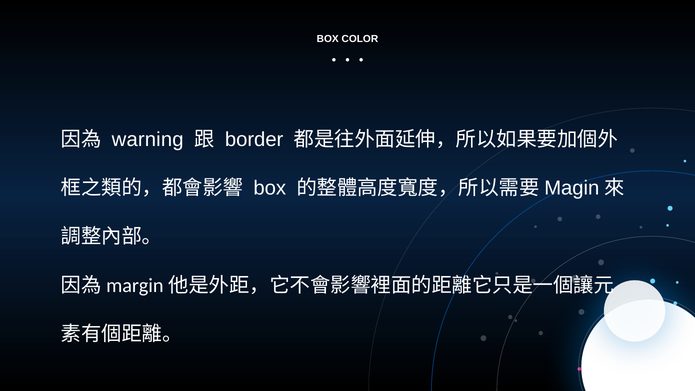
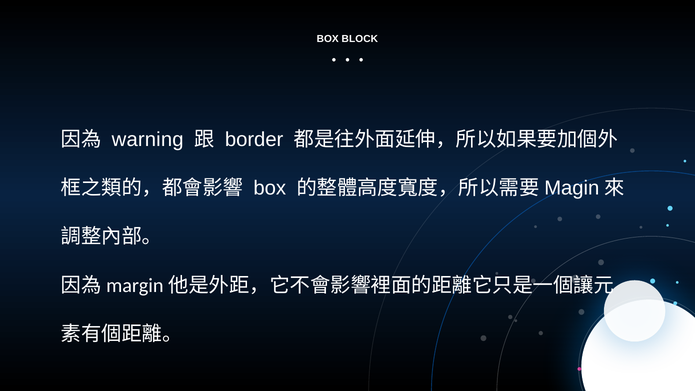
COLOR: COLOR -> BLOCK
